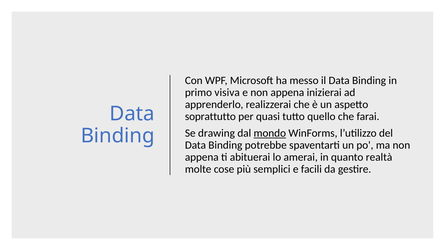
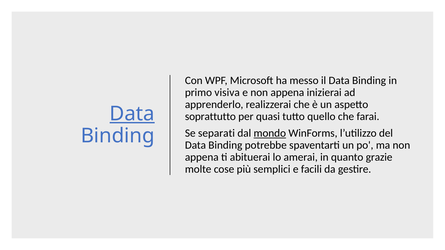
Data at (132, 114) underline: none -> present
drawing: drawing -> separati
realtà: realtà -> grazie
